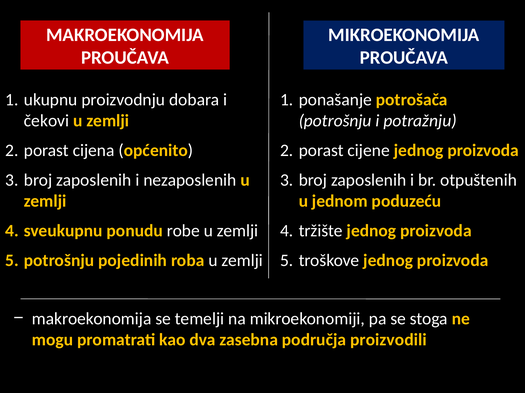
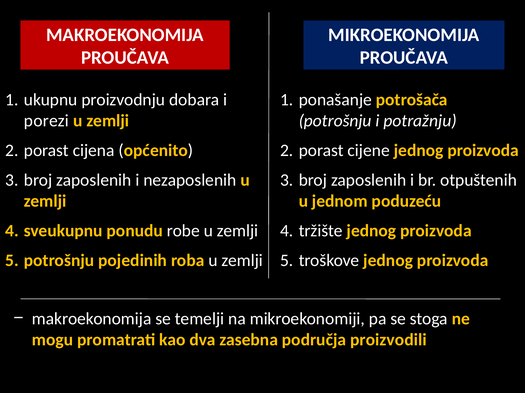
čekovi: čekovi -> porezi
